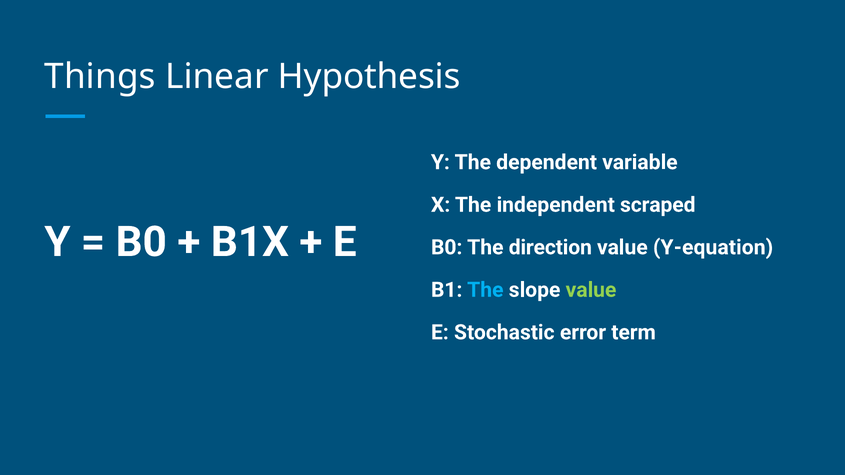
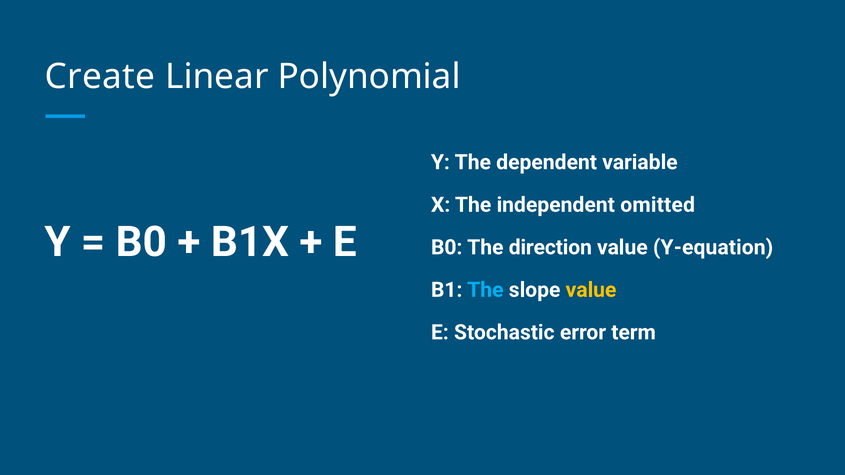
Things: Things -> Create
Hypothesis: Hypothesis -> Polynomial
scraped: scraped -> omitted
value at (591, 290) colour: light green -> yellow
